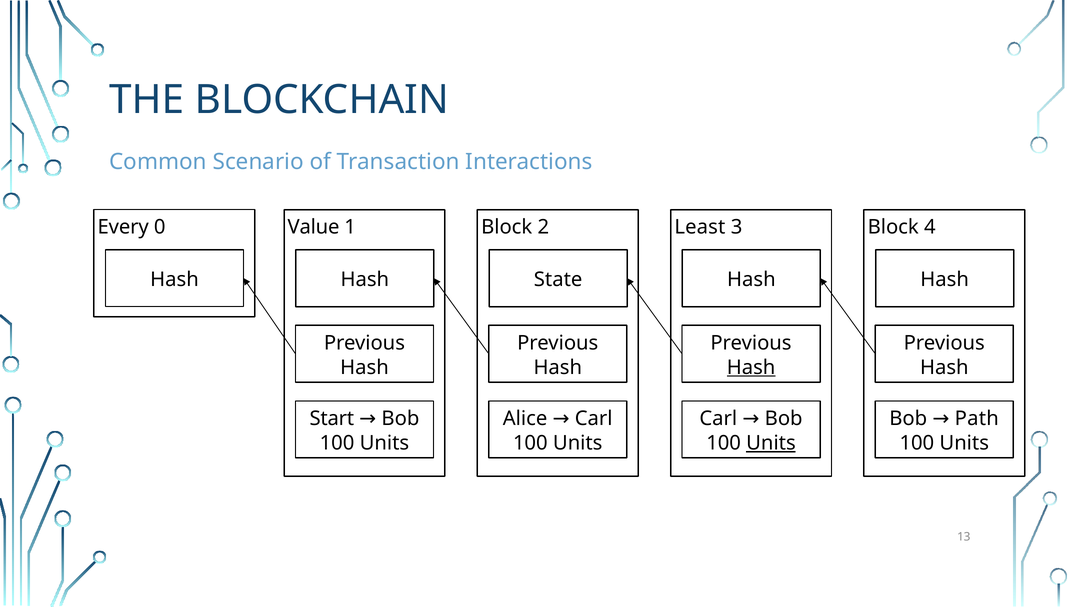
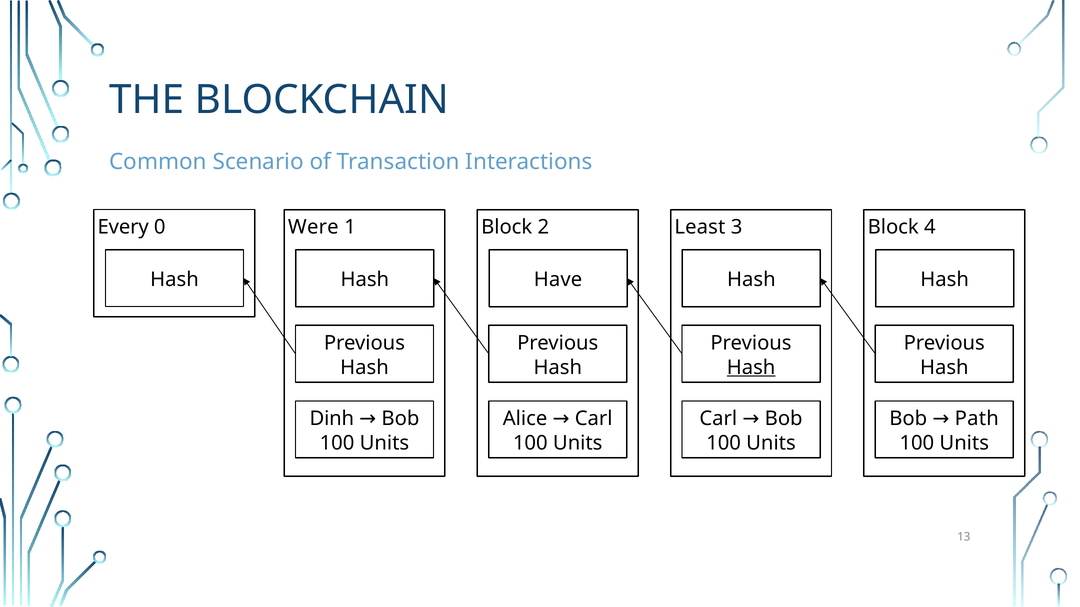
Value: Value -> Were
State: State -> Have
Start: Start -> Dinh
Units at (771, 443) underline: present -> none
